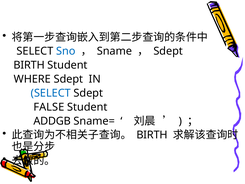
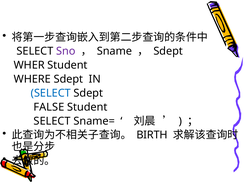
Sno colour: blue -> purple
BIRTH at (29, 65): BIRTH -> WHER
ADDGB at (52, 121): ADDGB -> SELECT
